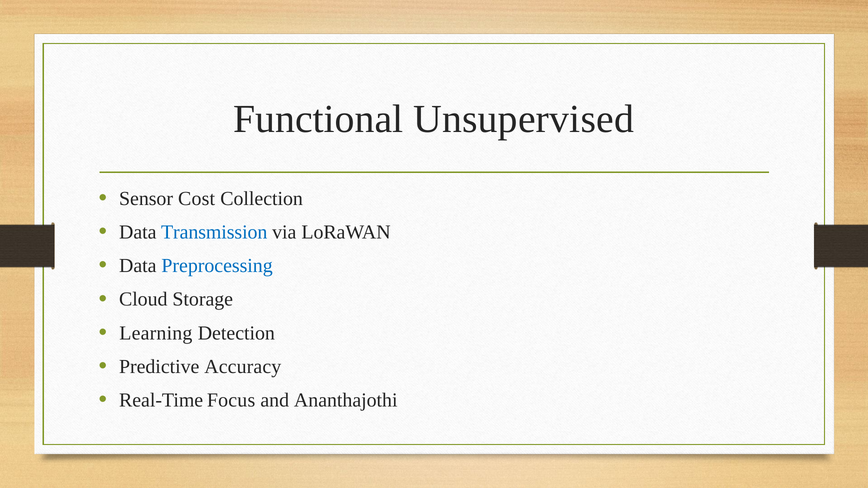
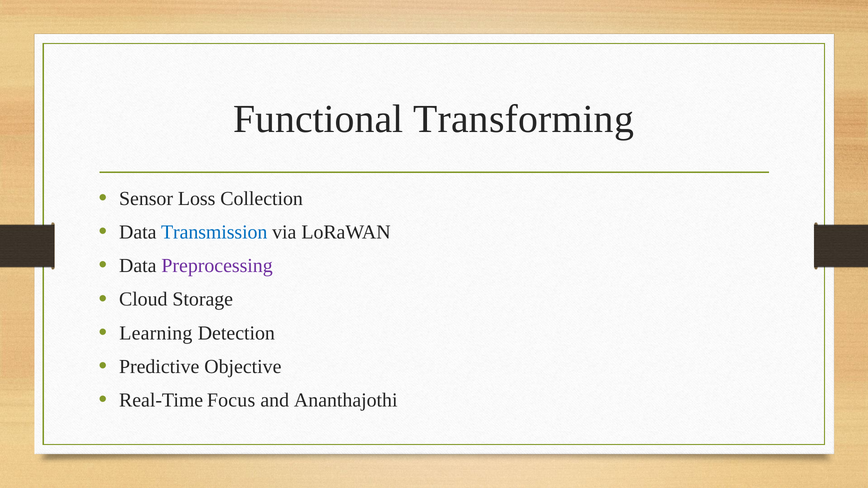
Unsupervised: Unsupervised -> Transforming
Cost: Cost -> Loss
Preprocessing colour: blue -> purple
Accuracy: Accuracy -> Objective
